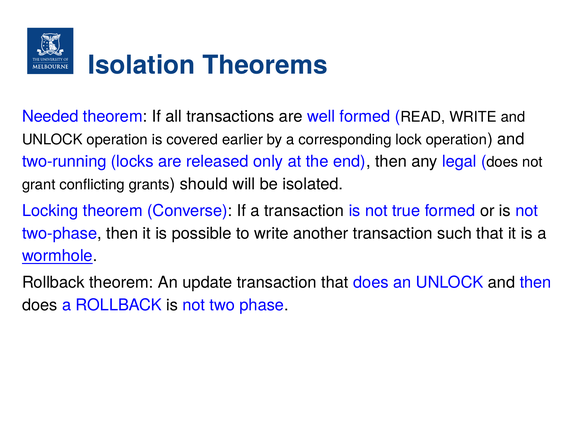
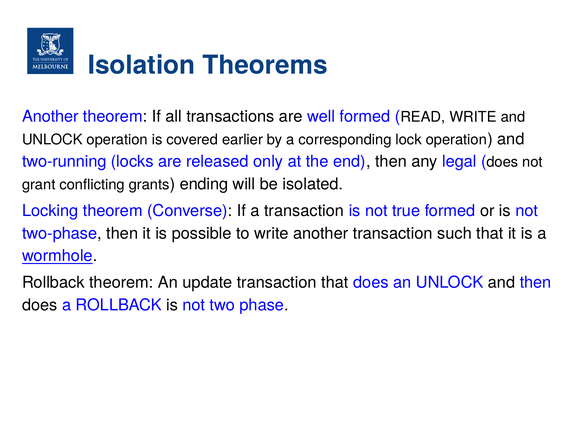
Needed at (50, 116): Needed -> Another
should: should -> ending
